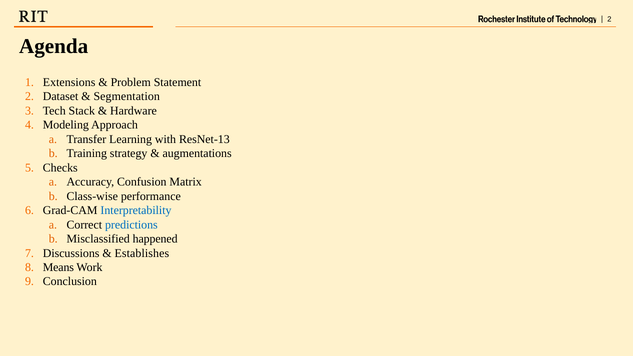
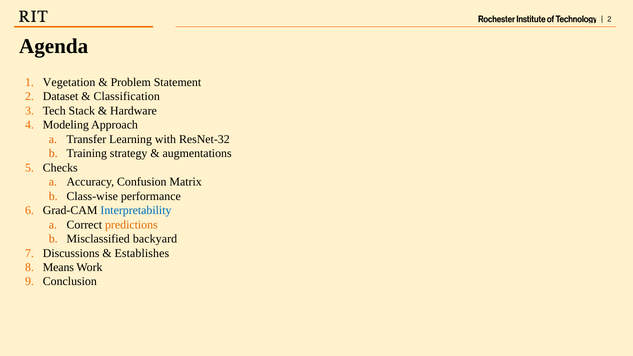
Extensions: Extensions -> Vegetation
Segmentation: Segmentation -> Classification
ResNet-13: ResNet-13 -> ResNet-32
predictions colour: blue -> orange
happened: happened -> backyard
